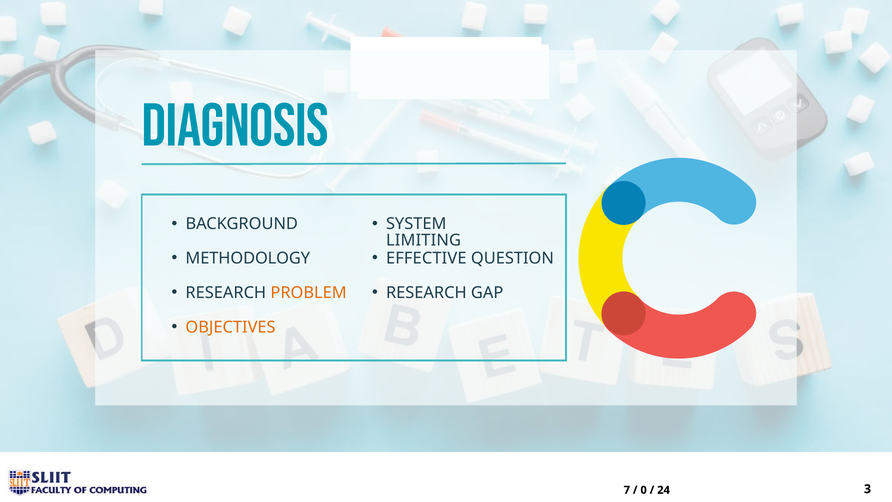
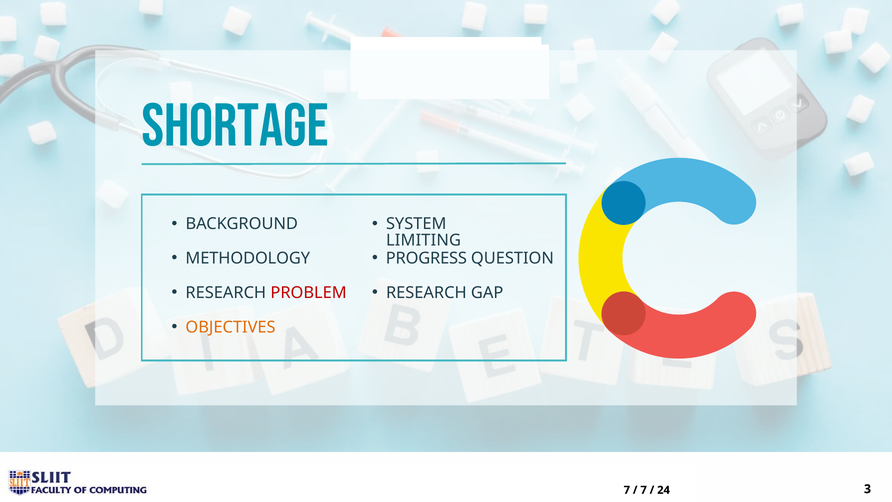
DIAGNOSIS: DIAGNOSIS -> SHORTAGE
EFFECTIVE: EFFECTIVE -> PROGRESS
PROBLEM colour: orange -> red
0 at (644, 490): 0 -> 7
